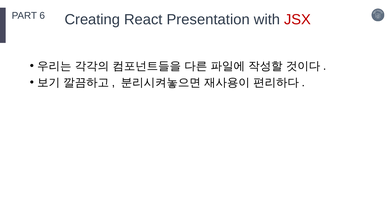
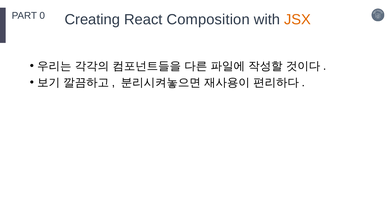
6: 6 -> 0
Presentation: Presentation -> Composition
JSX colour: red -> orange
